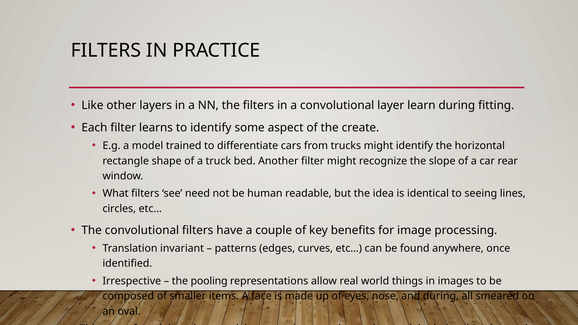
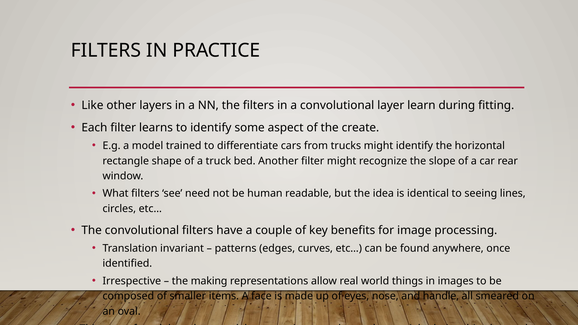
pooling: pooling -> making
and during: during -> handle
